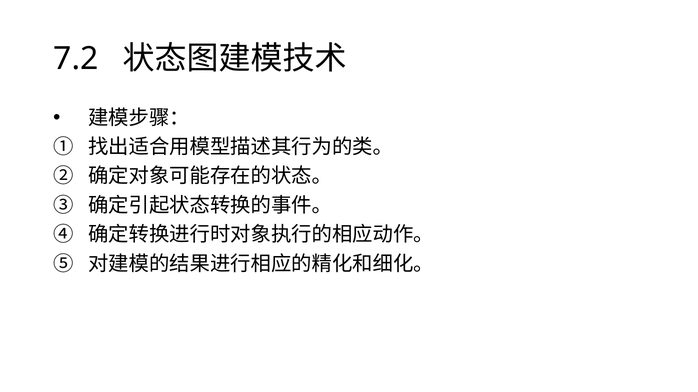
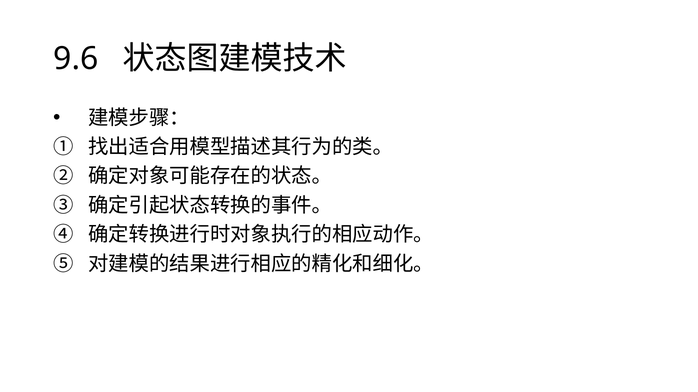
7.2: 7.2 -> 9.6
